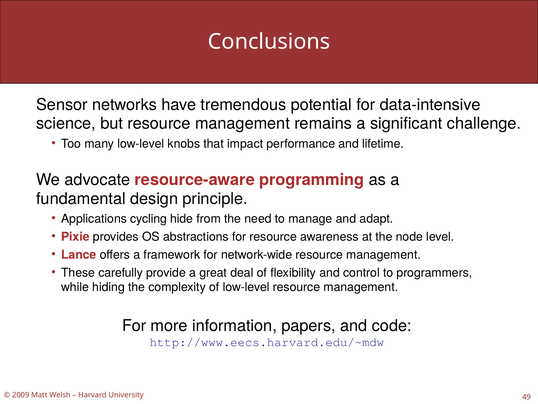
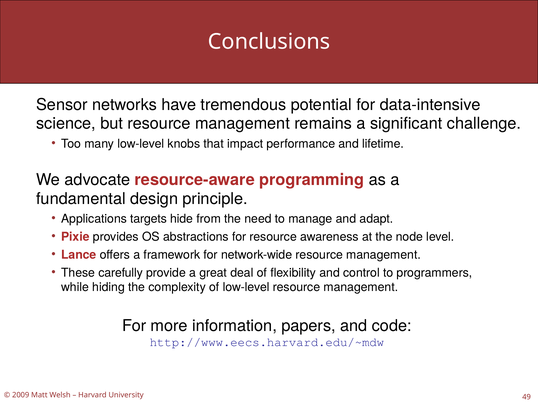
cycling: cycling -> targets
